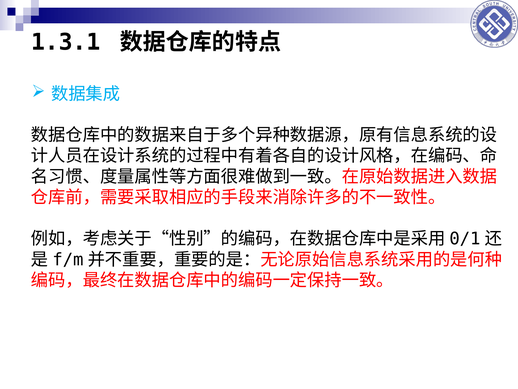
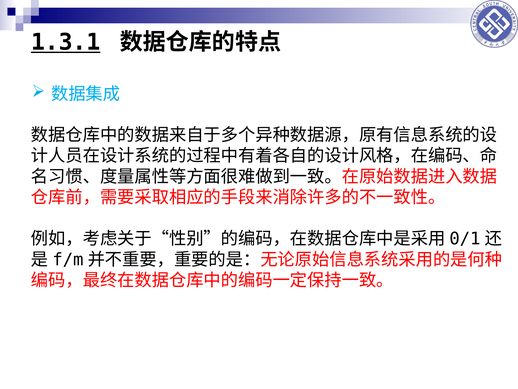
1.3.1 underline: none -> present
